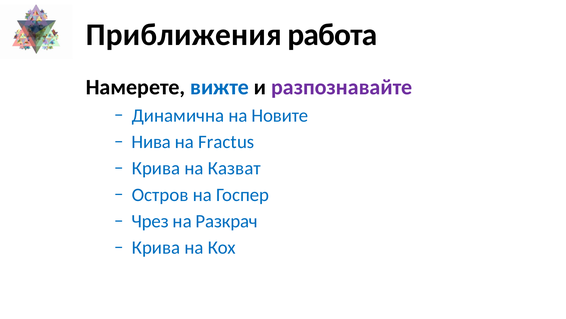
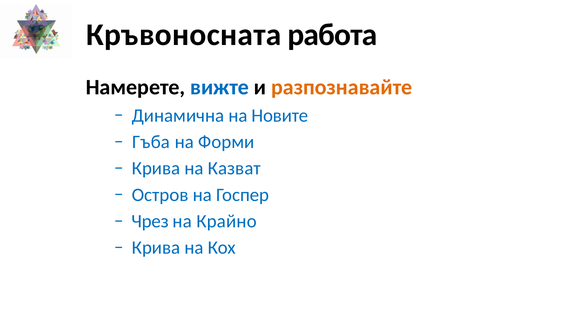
Приближения: Приближения -> Кръвоносната
разпознавайте colour: purple -> orange
Нива: Нива -> Гъба
Fractus: Fractus -> Форми
Разкрач: Разкрач -> Крайно
